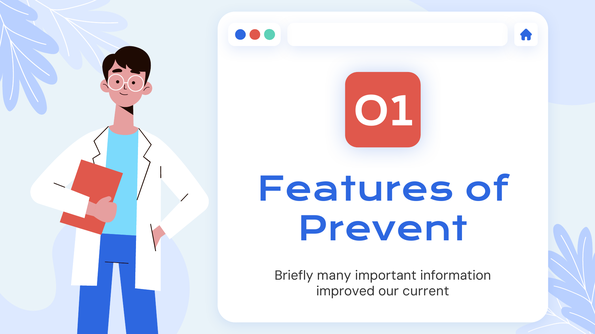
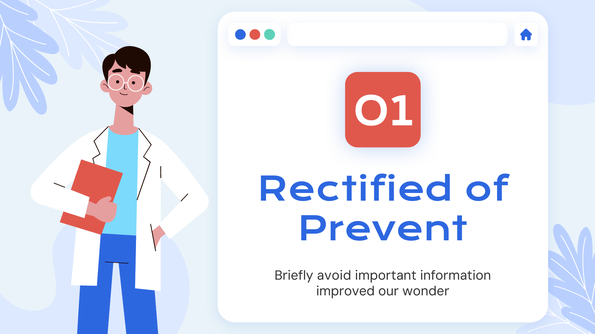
Features: Features -> Rectified
many: many -> avoid
current: current -> wonder
